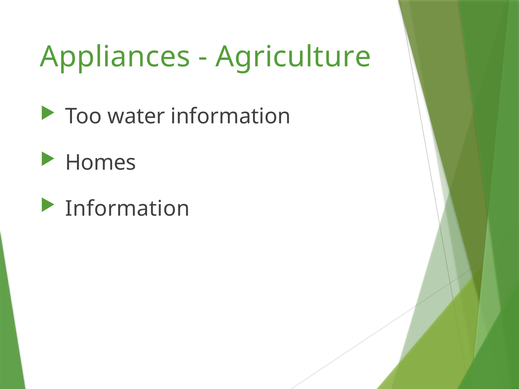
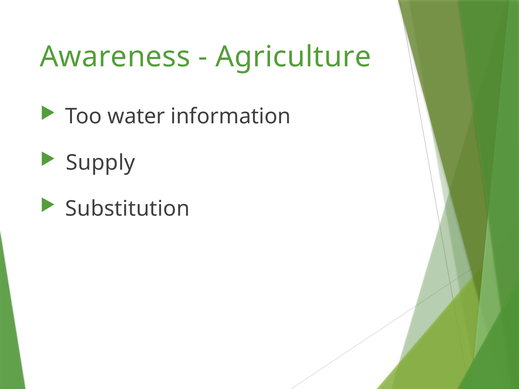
Appliances: Appliances -> Awareness
Homes: Homes -> Supply
Information at (128, 209): Information -> Substitution
